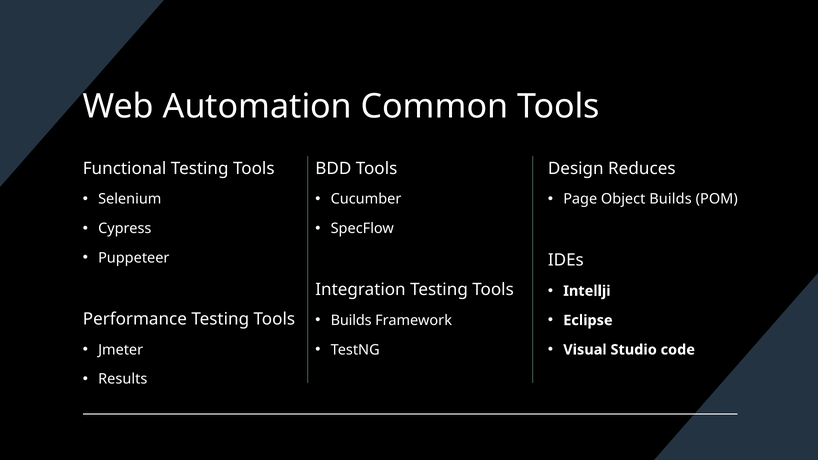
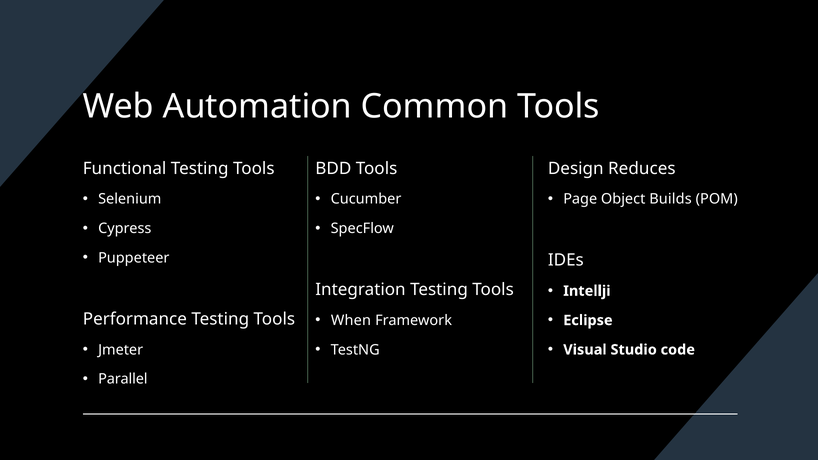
Builds at (351, 320): Builds -> When
Results: Results -> Parallel
